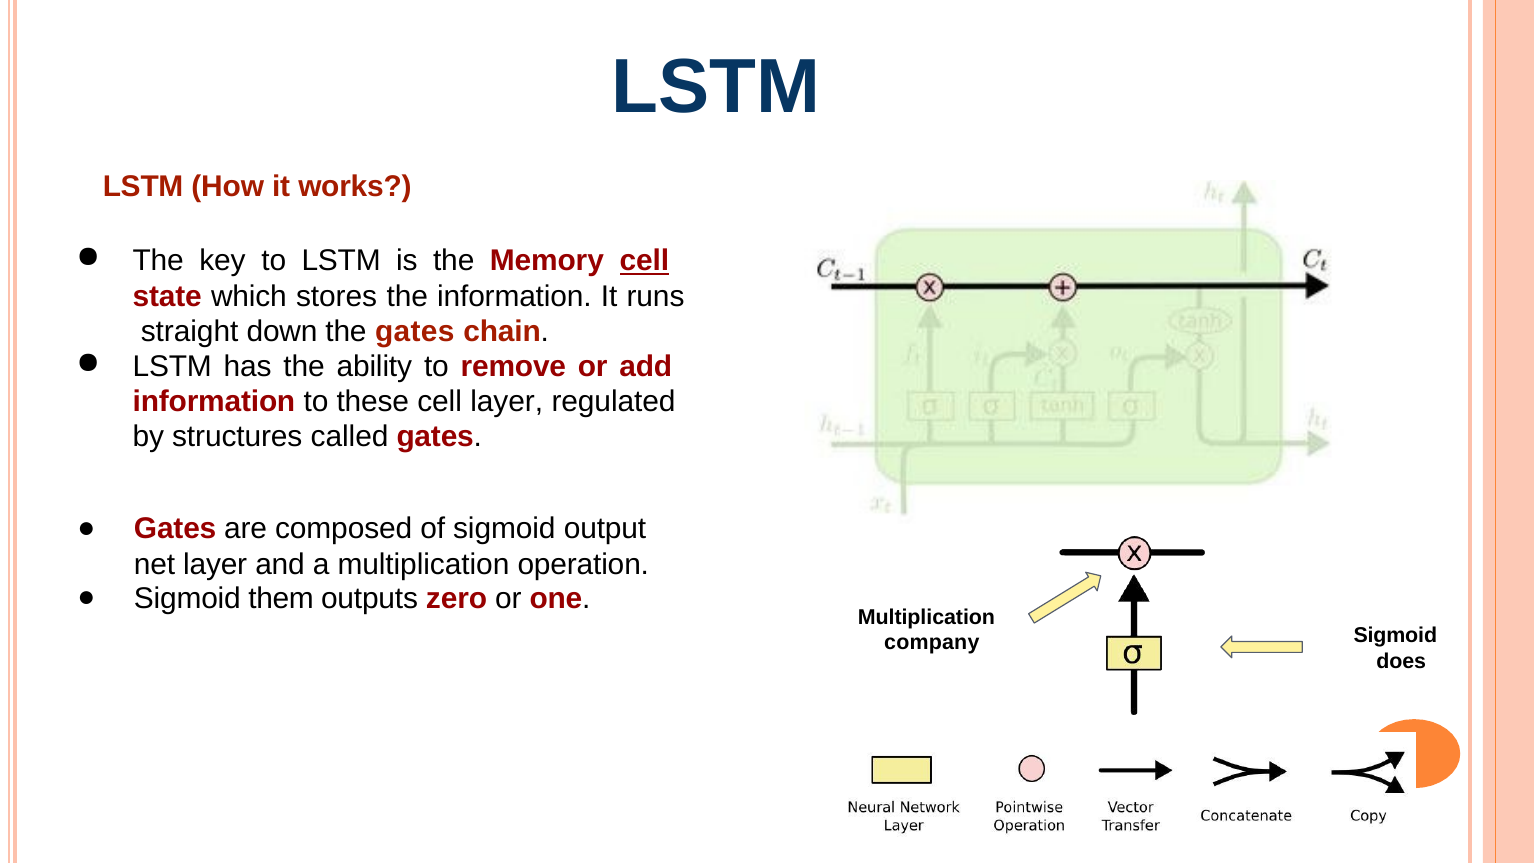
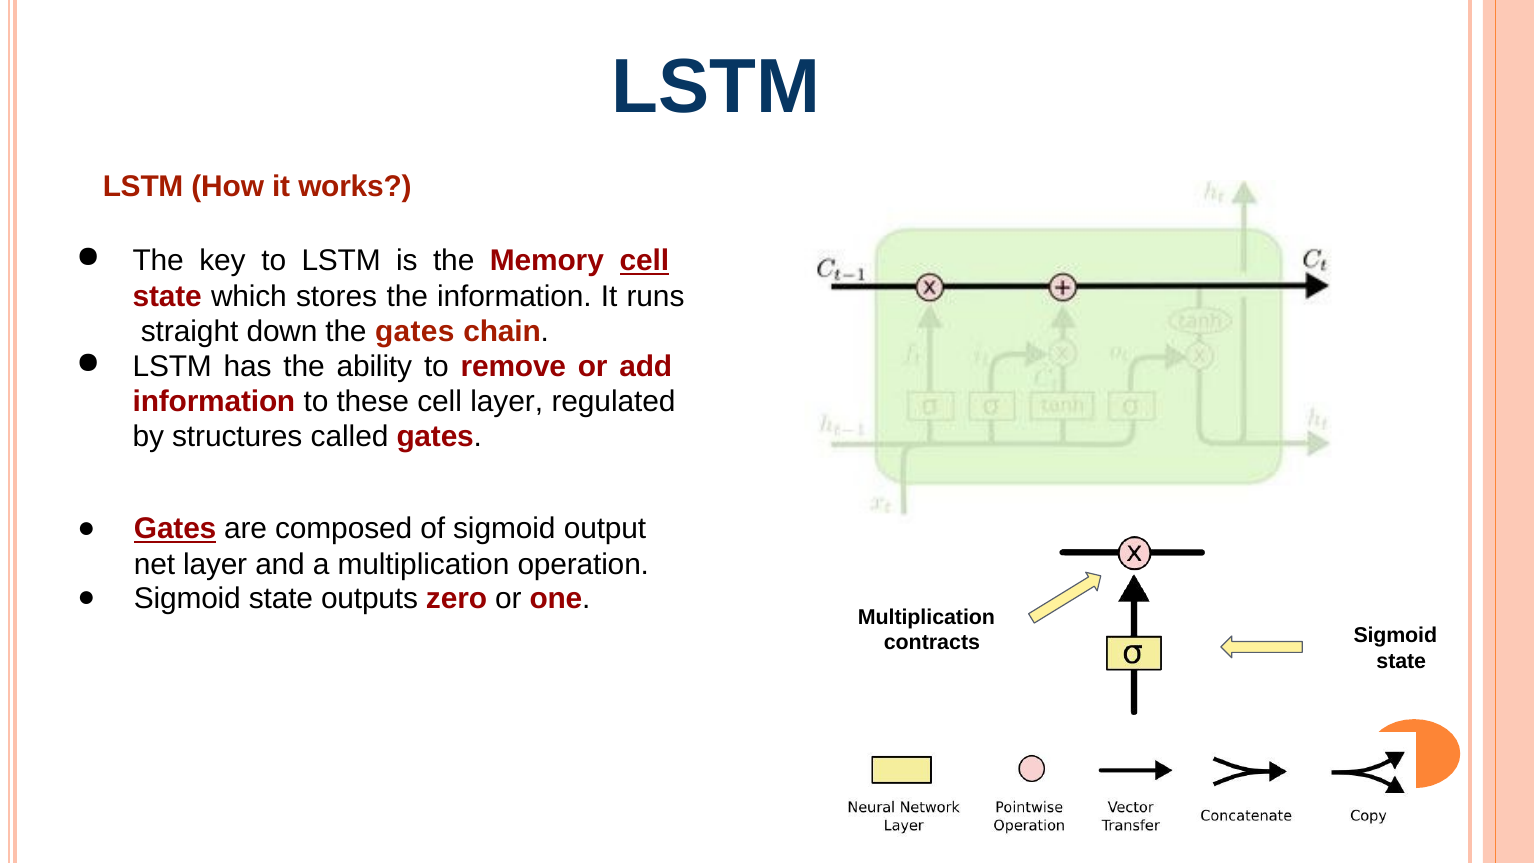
Gates at (175, 529) underline: none -> present
them at (281, 598): them -> state
company: company -> contracts
does at (1401, 661): does -> state
